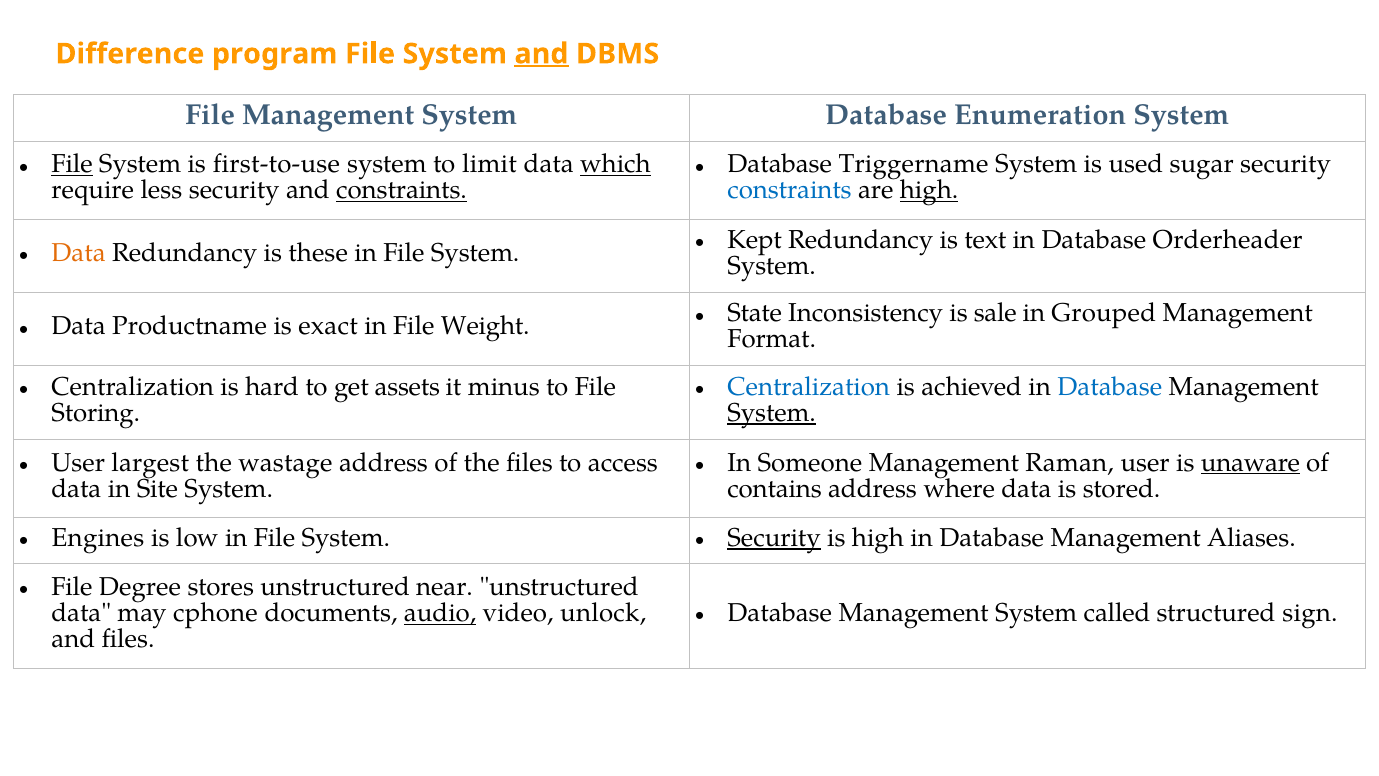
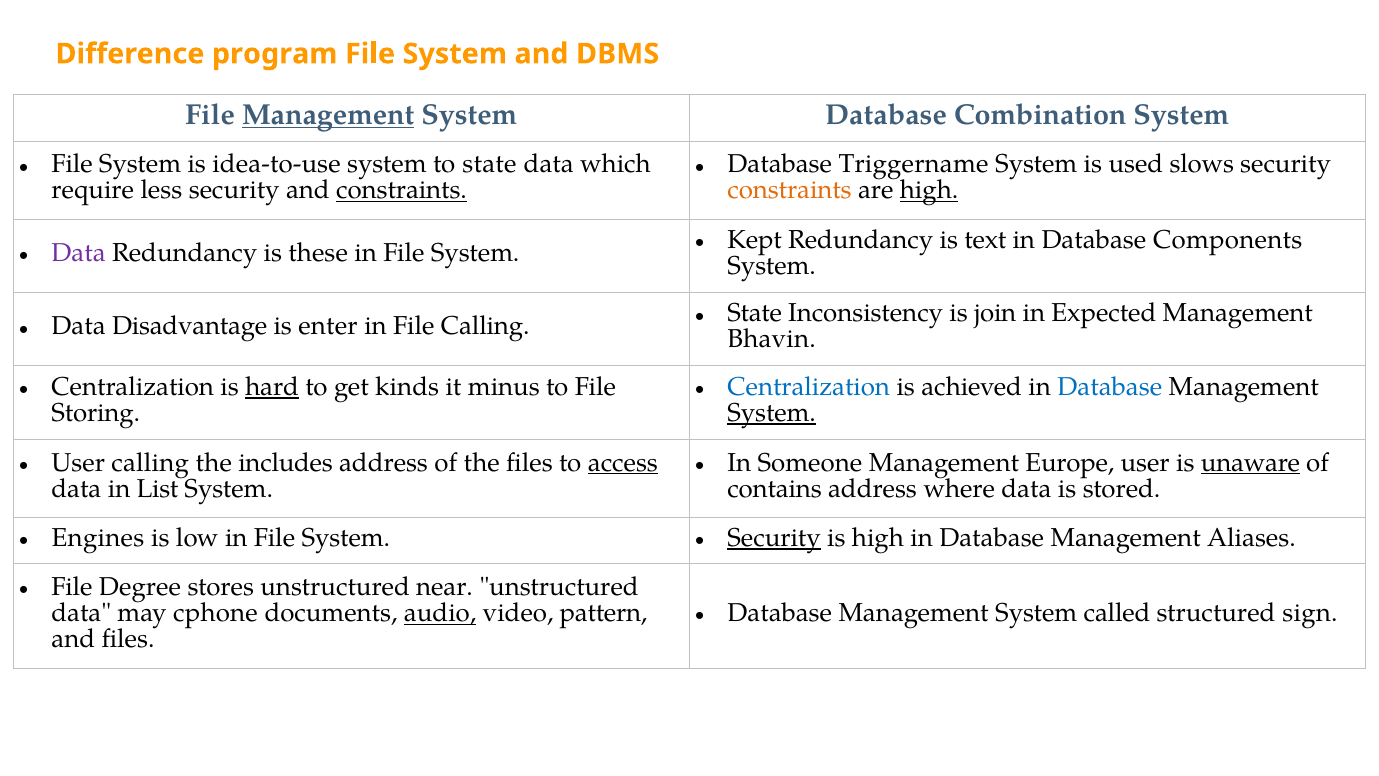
and at (541, 54) underline: present -> none
Management at (328, 115) underline: none -> present
Enumeration: Enumeration -> Combination
File at (72, 164) underline: present -> none
first-to-use: first-to-use -> idea-to-use
to limit: limit -> state
which underline: present -> none
sugar: sugar -> slows
constraints at (790, 190) colour: blue -> orange
Orderheader: Orderheader -> Components
Data at (79, 253) colour: orange -> purple
sale: sale -> join
Grouped: Grouped -> Expected
Productname: Productname -> Disadvantage
exact: exact -> enter
File Weight: Weight -> Calling
Format: Format -> Bhavin
hard underline: none -> present
assets: assets -> kinds
User largest: largest -> calling
wastage: wastage -> includes
access underline: none -> present
Raman: Raman -> Europe
Site: Site -> List
unlock: unlock -> pattern
